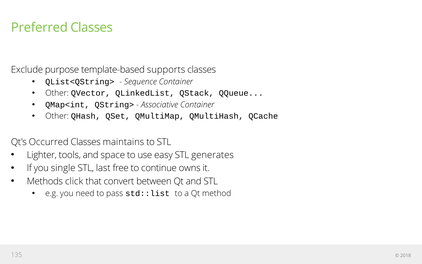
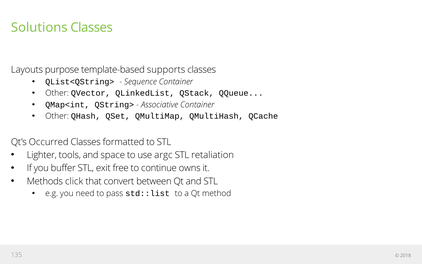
Preferred: Preferred -> Solutions
Exclude: Exclude -> Layouts
maintains: maintains -> formatted
easy: easy -> argc
generates: generates -> retaliation
single: single -> buffer
last: last -> exit
